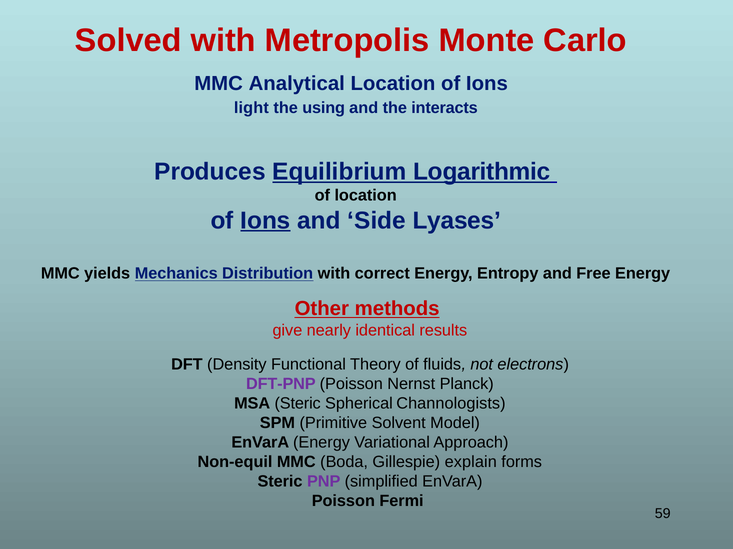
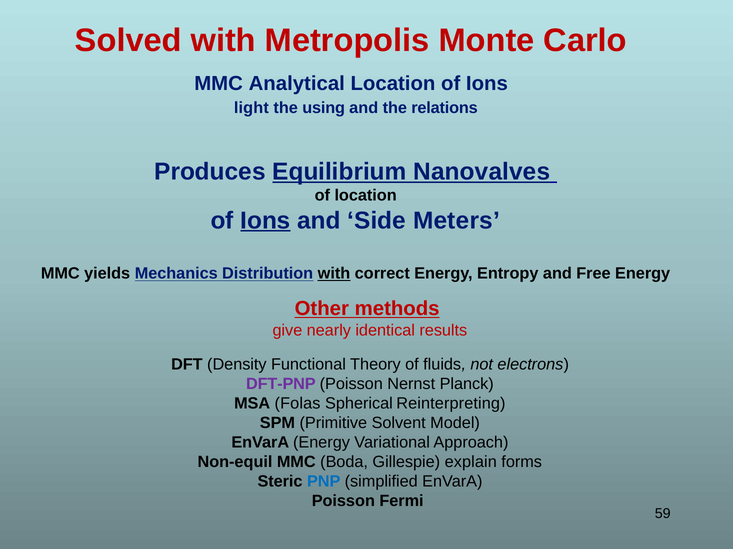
interacts: interacts -> relations
Logarithmic: Logarithmic -> Nanovalves
Lyases: Lyases -> Meters
with at (334, 274) underline: none -> present
MSA Steric: Steric -> Folas
Channologists: Channologists -> Reinterpreting
PNP colour: purple -> blue
